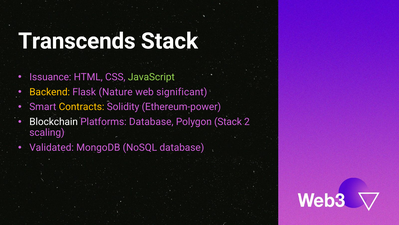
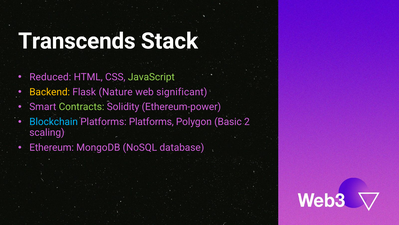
Issuance: Issuance -> Reduced
Contracts colour: yellow -> light green
Blockchain colour: white -> light blue
Platforms Database: Database -> Platforms
Polygon Stack: Stack -> Basic
Validated: Validated -> Ethereum
